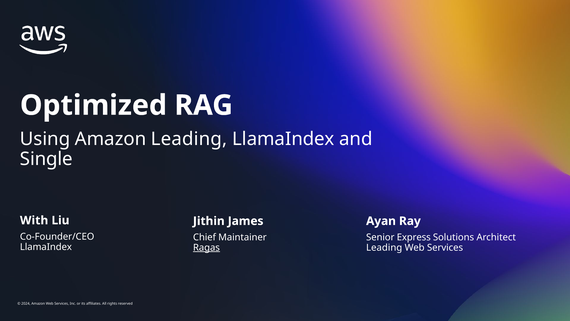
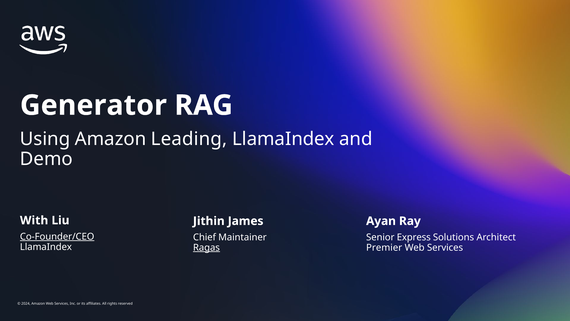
Optimized: Optimized -> Generator
Single: Single -> Demo
Co-Founder/CEO underline: none -> present
Leading at (384, 247): Leading -> Premier
